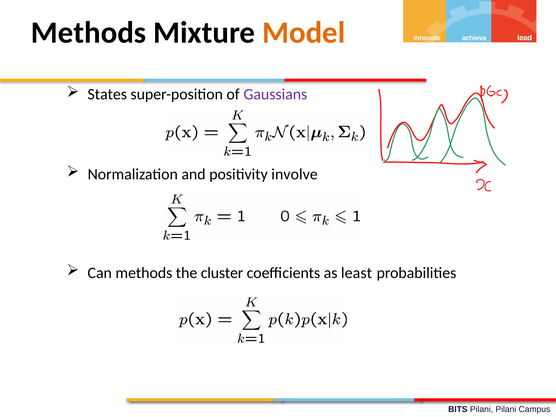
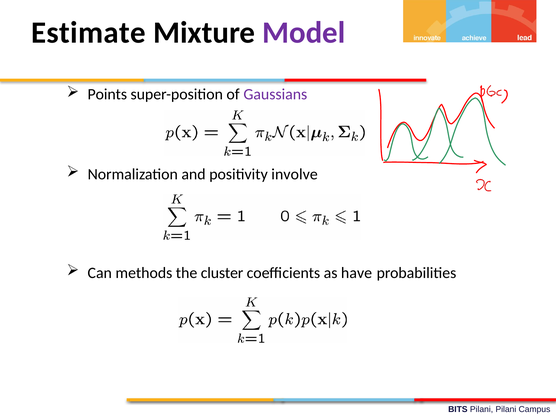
Methods at (89, 33): Methods -> Estimate
Model colour: orange -> purple
States: States -> Points
least: least -> have
